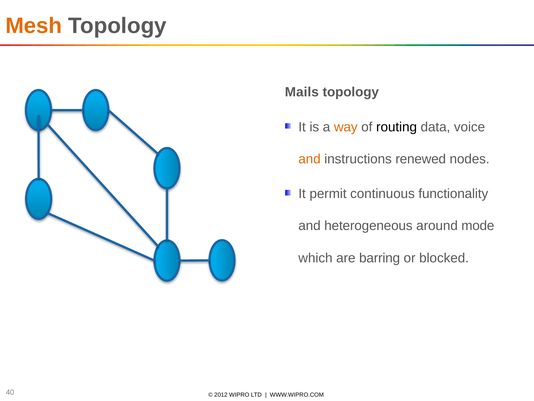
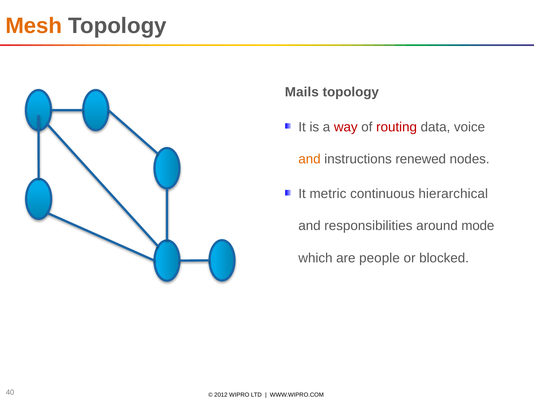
way colour: orange -> red
routing colour: black -> red
permit: permit -> metric
functionality: functionality -> hierarchical
heterogeneous: heterogeneous -> responsibilities
barring: barring -> people
